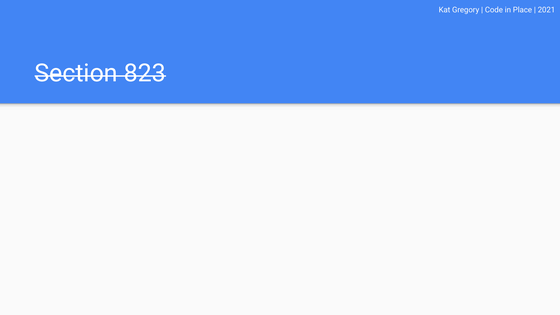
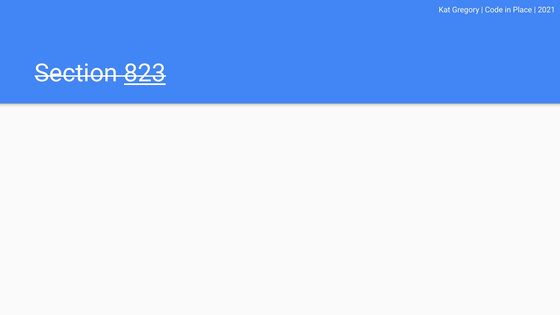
823 underline: none -> present
